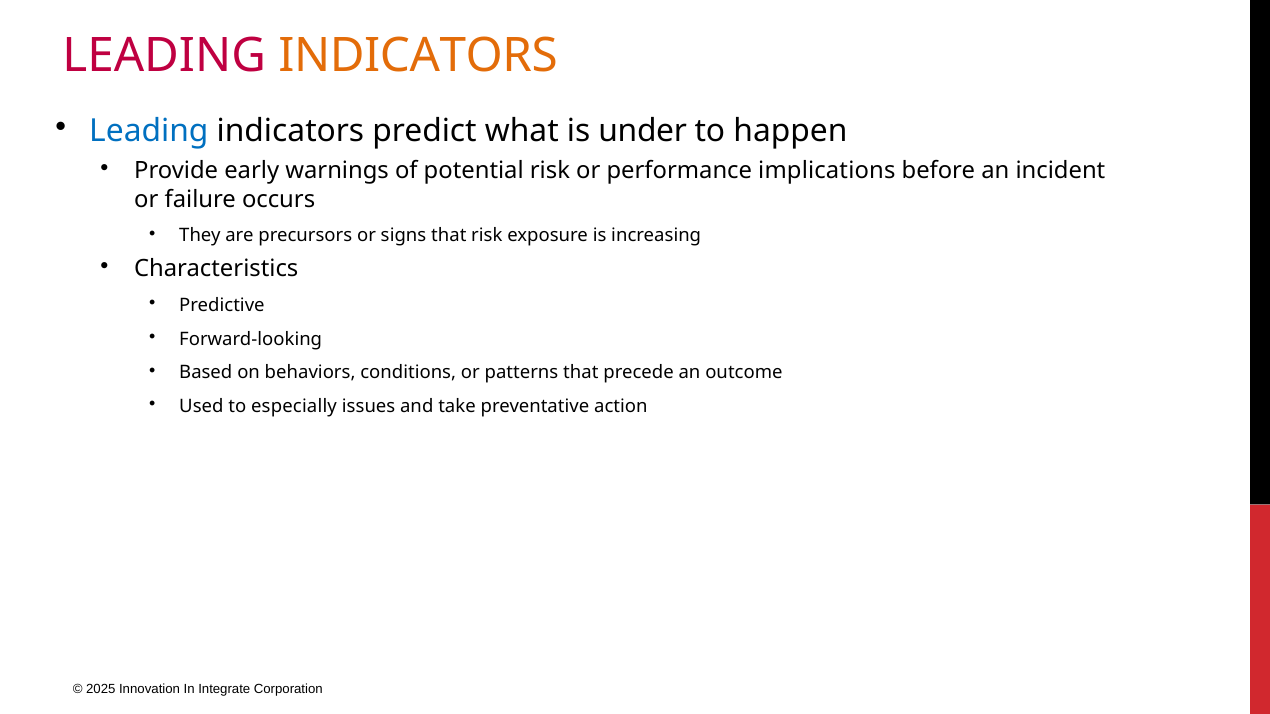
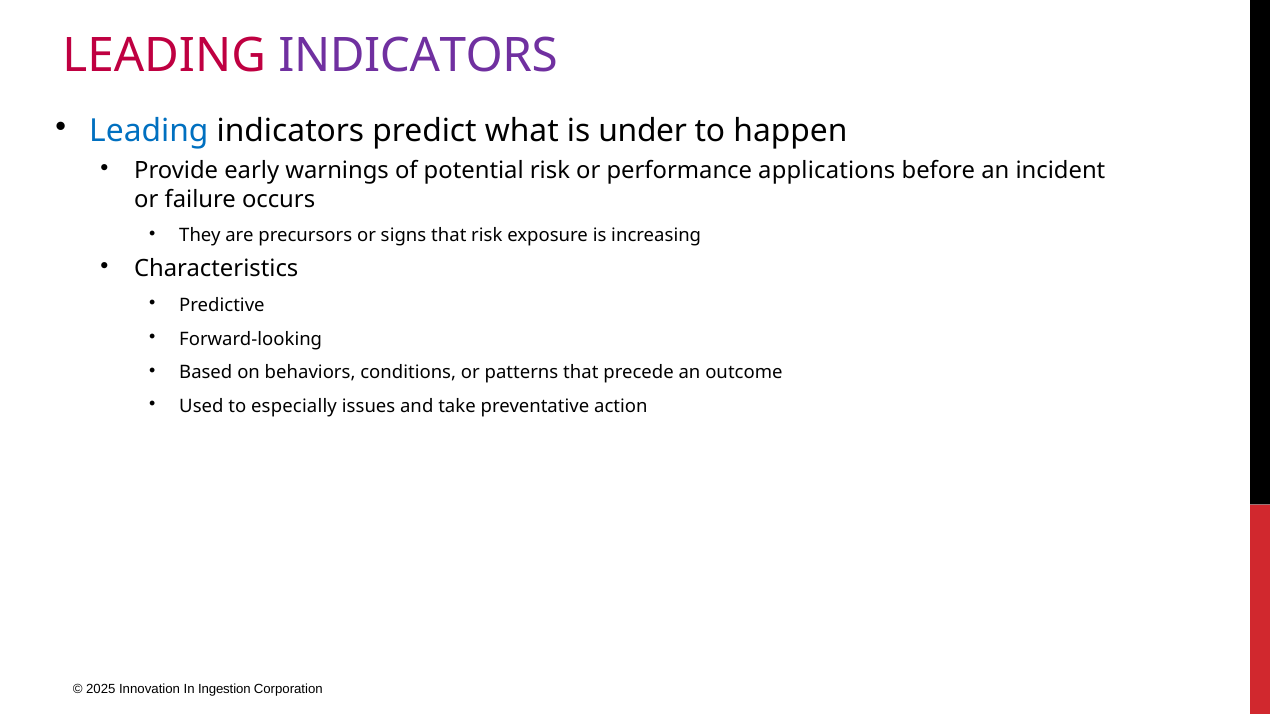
INDICATORS at (418, 56) colour: orange -> purple
implications: implications -> applications
Integrate: Integrate -> Ingestion
